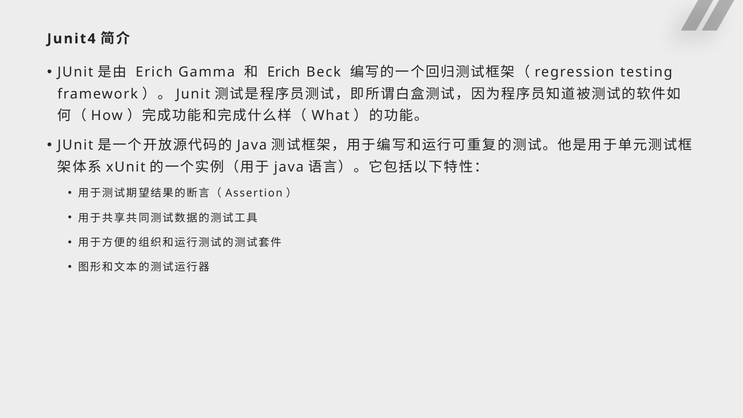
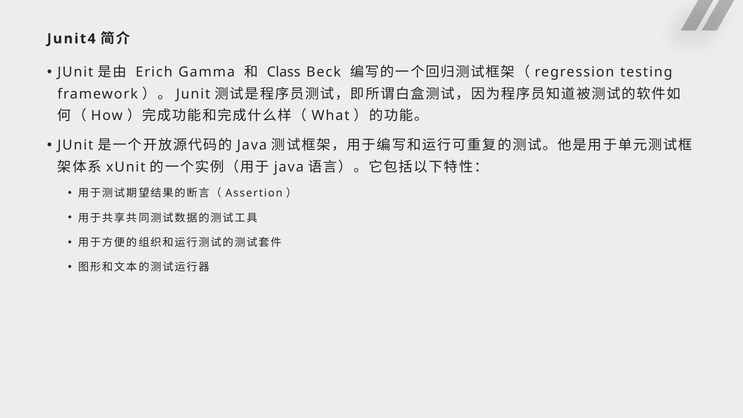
Erich at (284, 72): Erich -> Class
